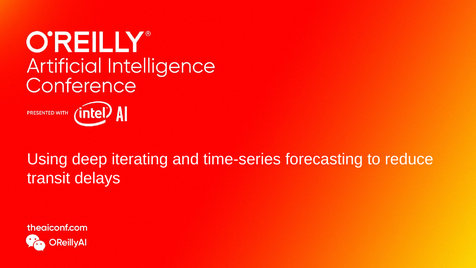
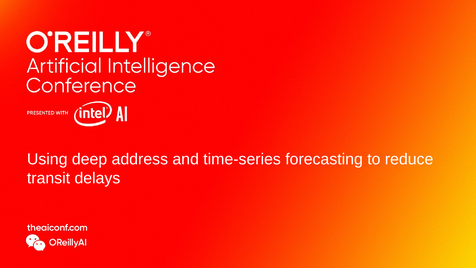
iterating: iterating -> address
